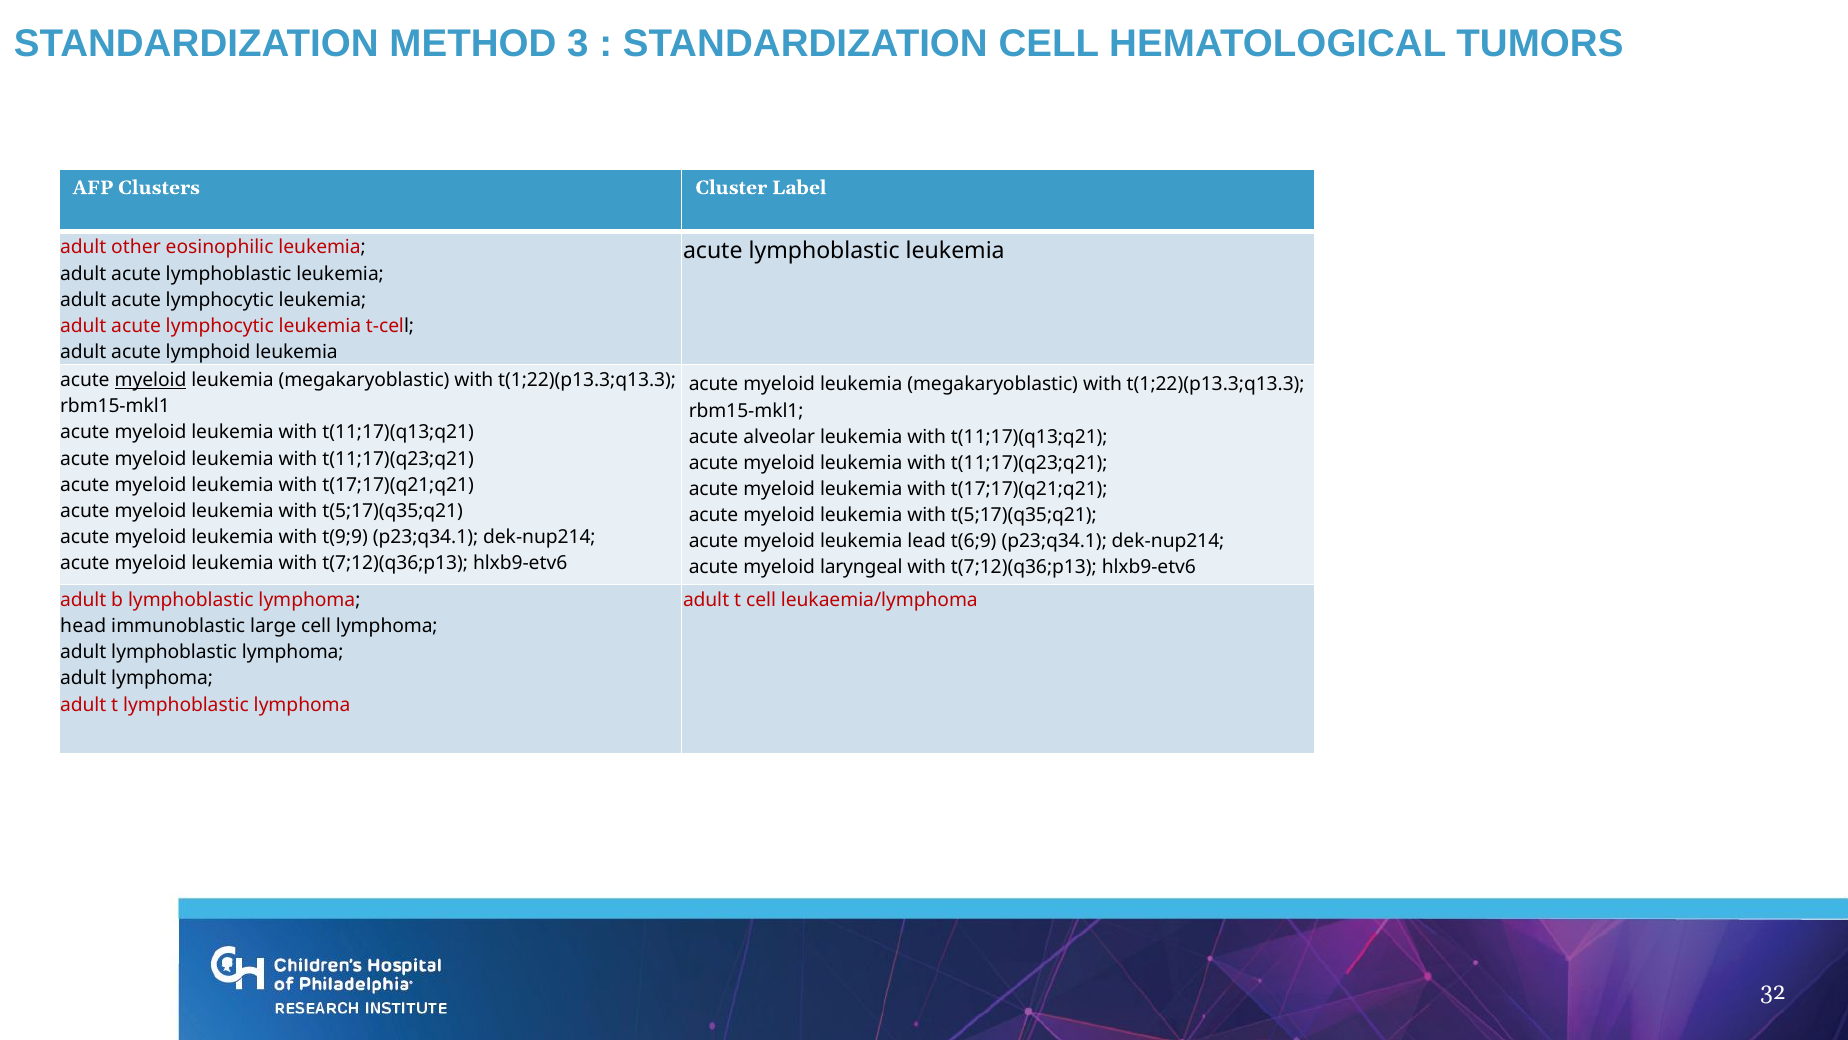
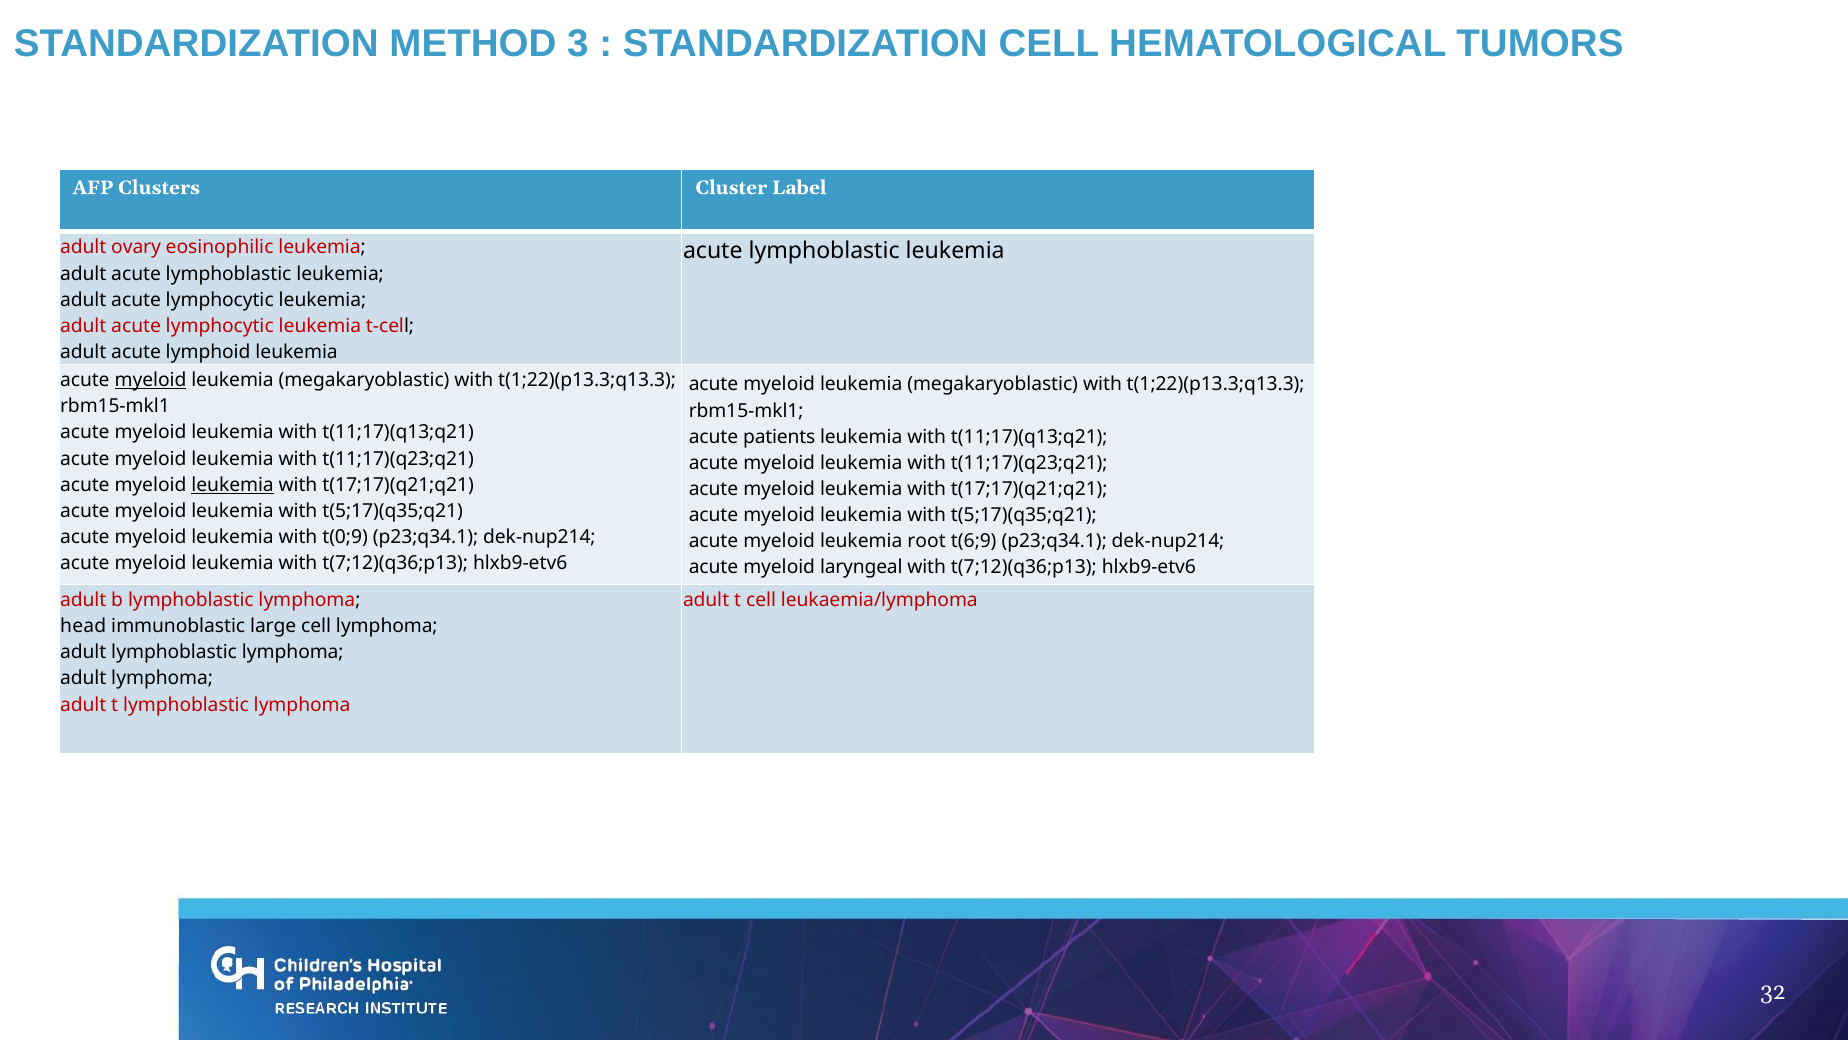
other: other -> ovary
alveolar: alveolar -> patients
leukemia at (233, 485) underline: none -> present
t(9;9: t(9;9 -> t(0;9
lead: lead -> root
